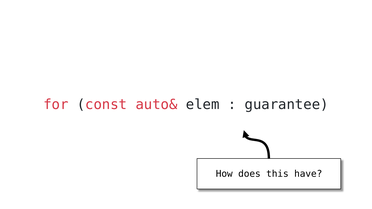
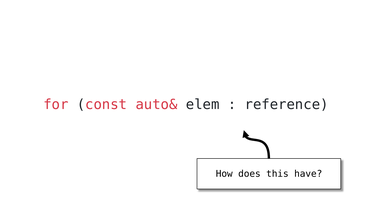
guarantee: guarantee -> reference
